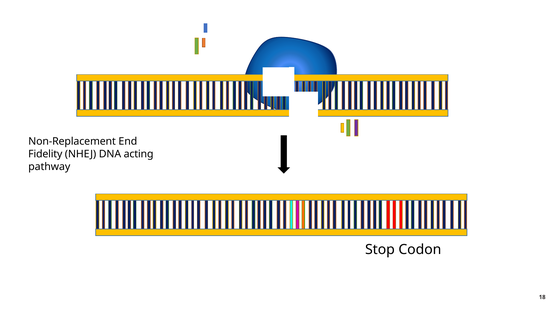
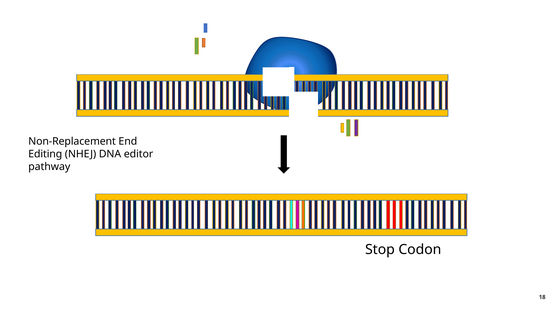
Fidelity: Fidelity -> Editing
acting: acting -> editor
